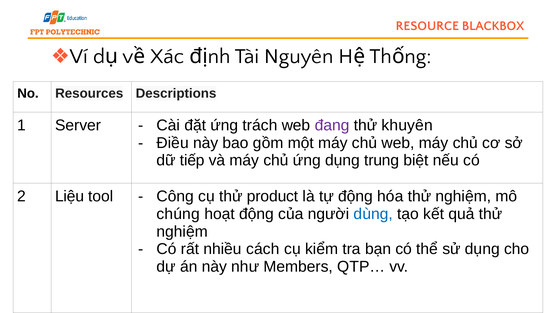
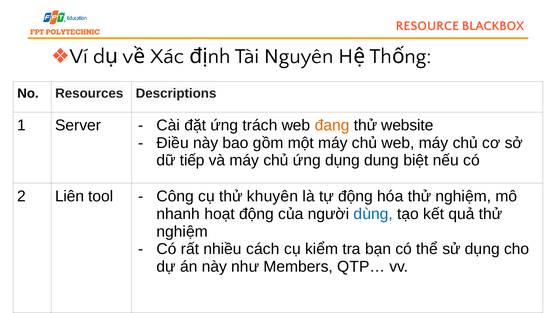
đang colour: purple -> orange
khuyên: khuyên -> website
trung: trung -> dung
Liệu: Liệu -> Liên
product: product -> khuyên
chúng: chúng -> nhanh
